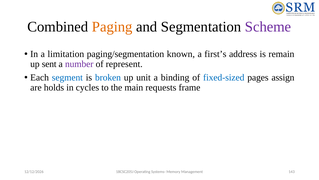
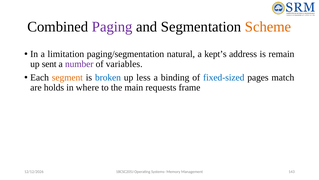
Paging colour: orange -> purple
Scheme colour: purple -> orange
known: known -> natural
first’s: first’s -> kept’s
represent: represent -> variables
segment colour: blue -> orange
unit: unit -> less
assign: assign -> match
cycles: cycles -> where
